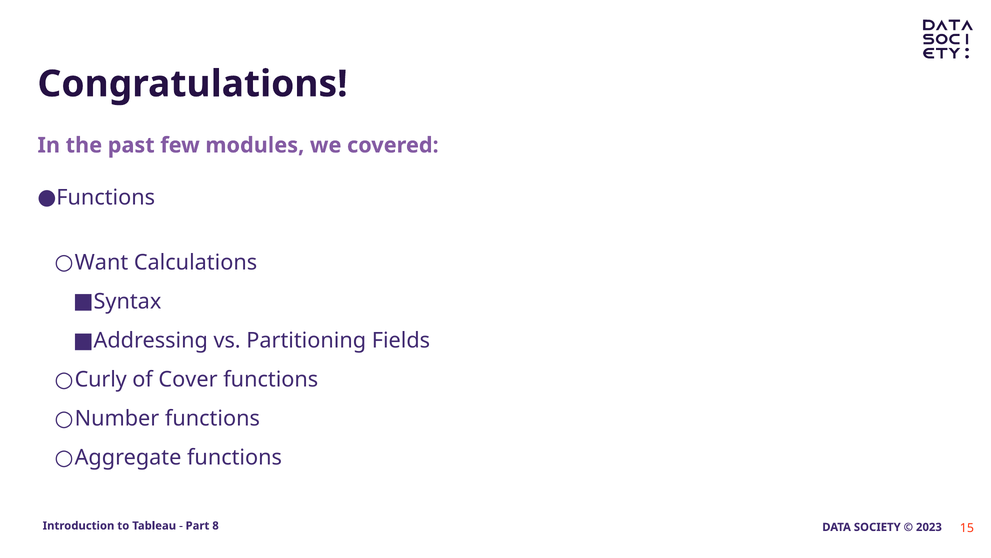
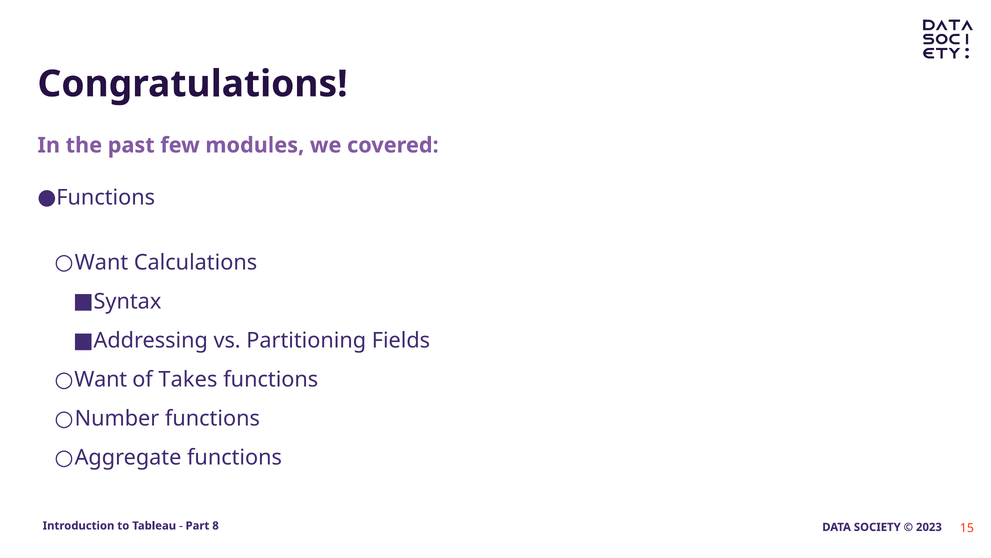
Curly at (101, 379): Curly -> Want
Cover: Cover -> Takes
